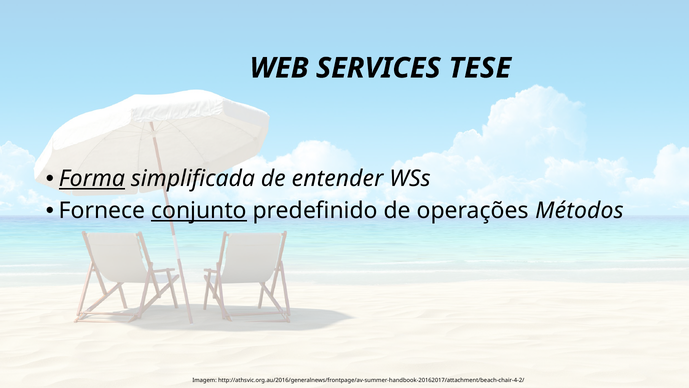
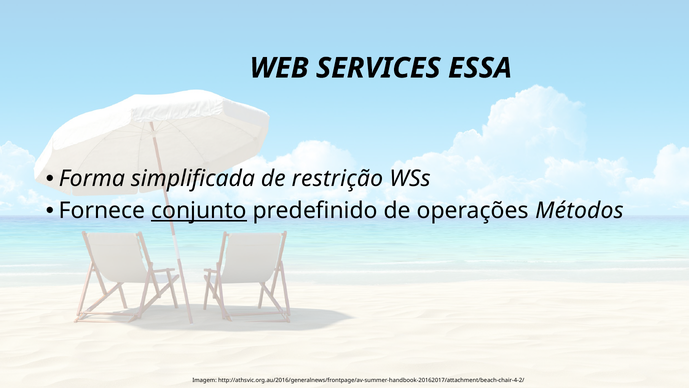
TESE: TESE -> ESSA
Forma underline: present -> none
entender: entender -> restrição
